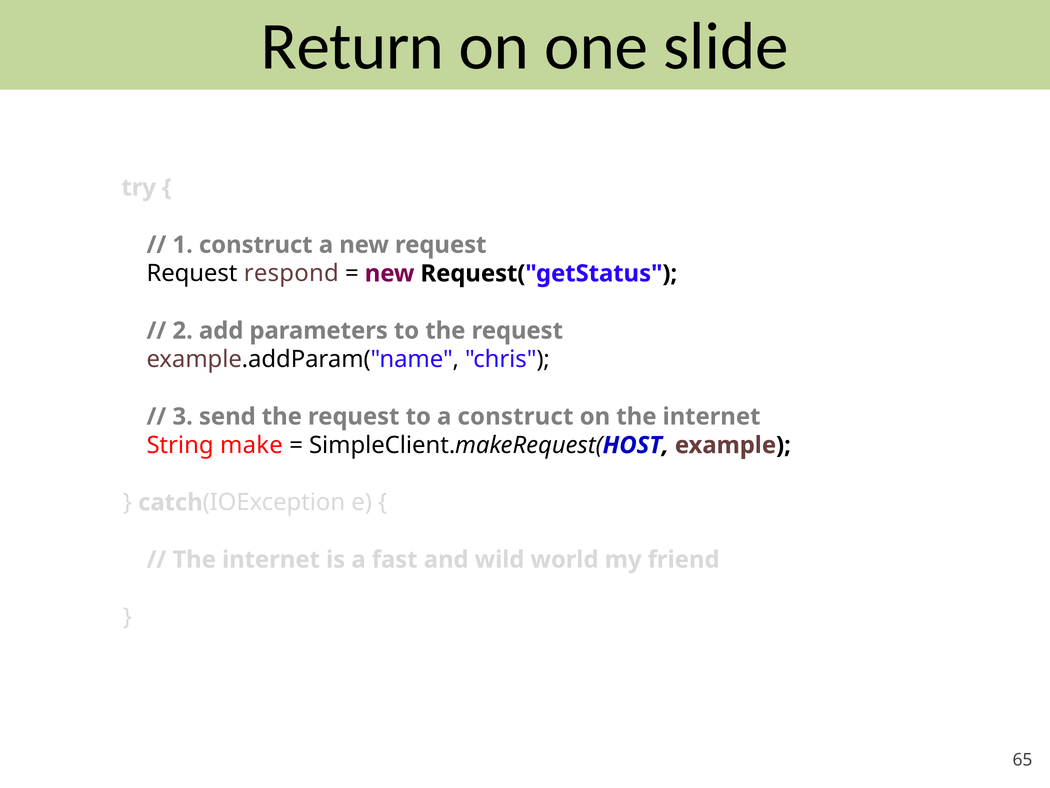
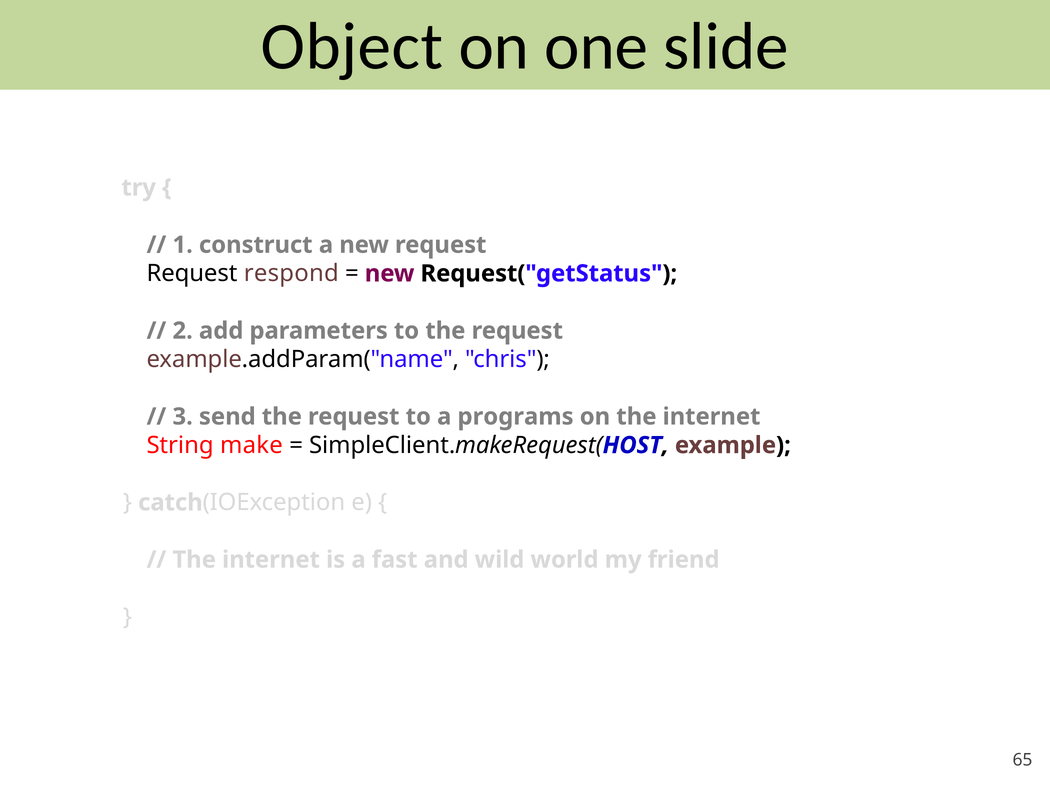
Return: Return -> Object
a construct: construct -> programs
